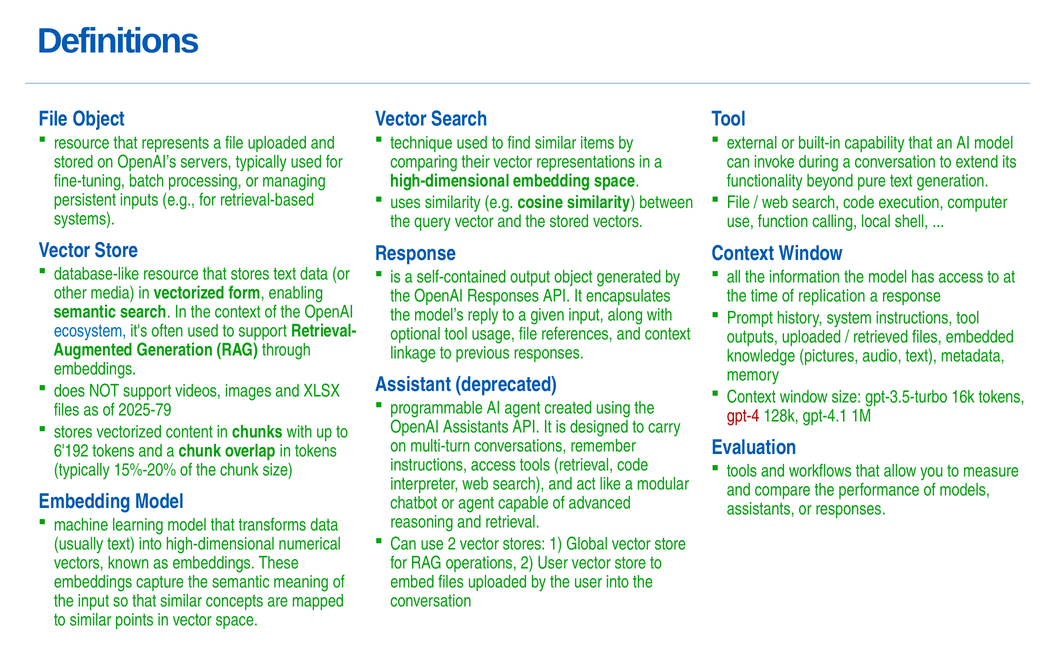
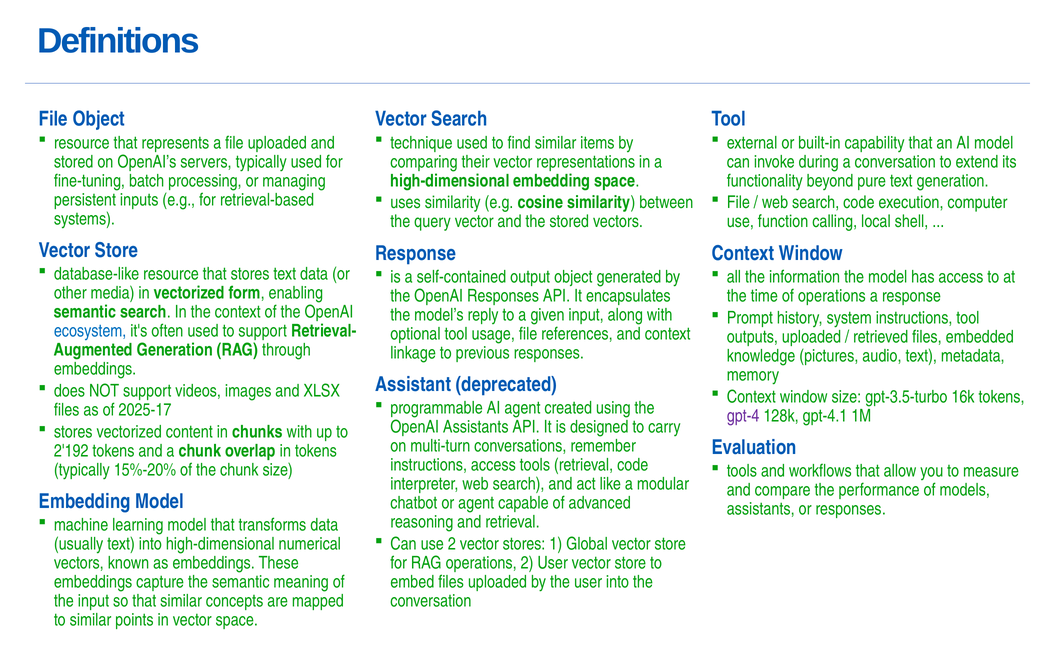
of replication: replication -> operations
2025-79: 2025-79 -> 2025-17
gpt-4 colour: red -> purple
6'192: 6'192 -> 2'192
